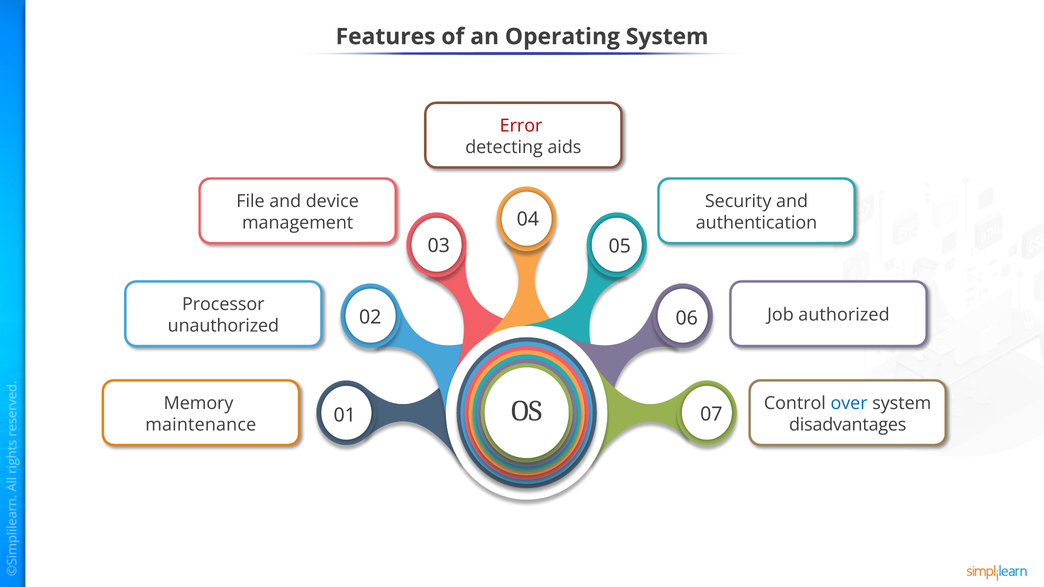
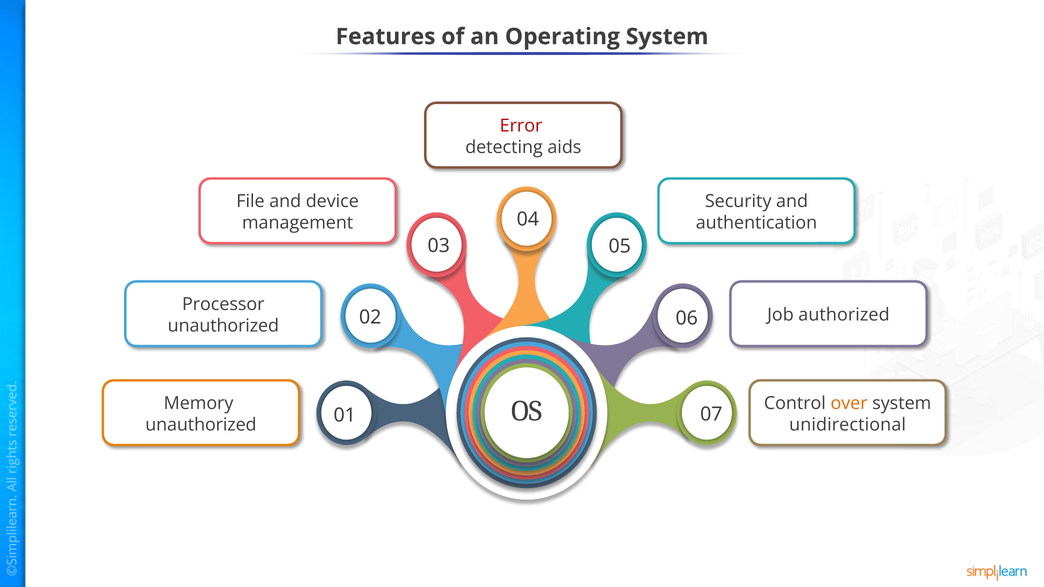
over colour: blue -> orange
maintenance at (201, 425): maintenance -> unauthorized
disadvantages: disadvantages -> unidirectional
